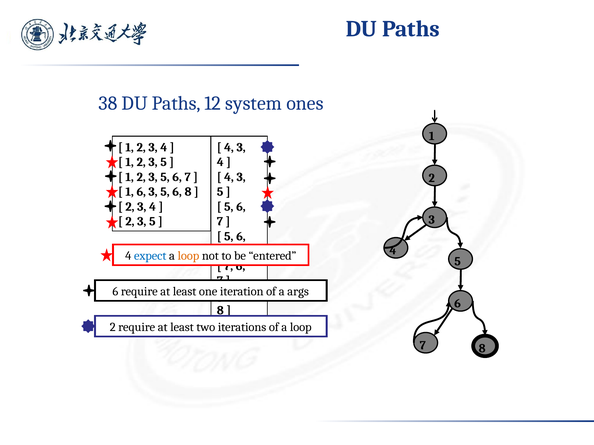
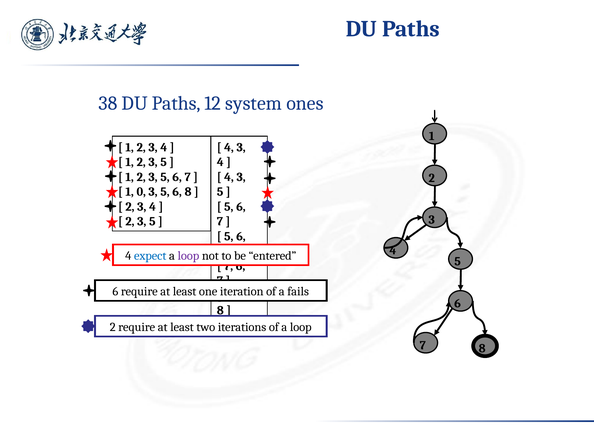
1 6: 6 -> 0
loop at (188, 256) colour: orange -> purple
args: args -> fails
